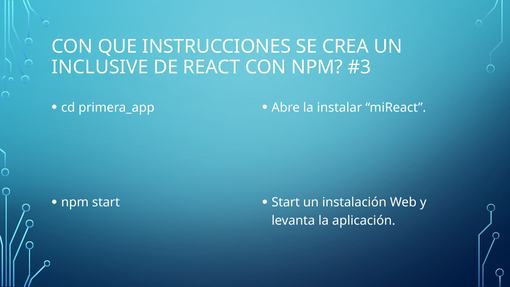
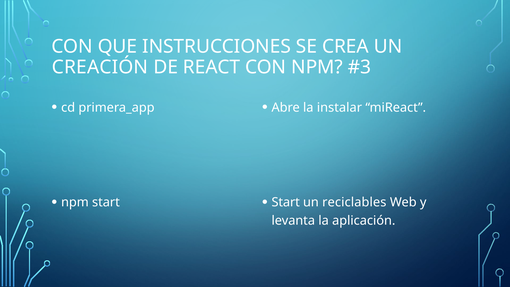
INCLUSIVE: INCLUSIVE -> CREACIÓN
instalación: instalación -> reciclables
